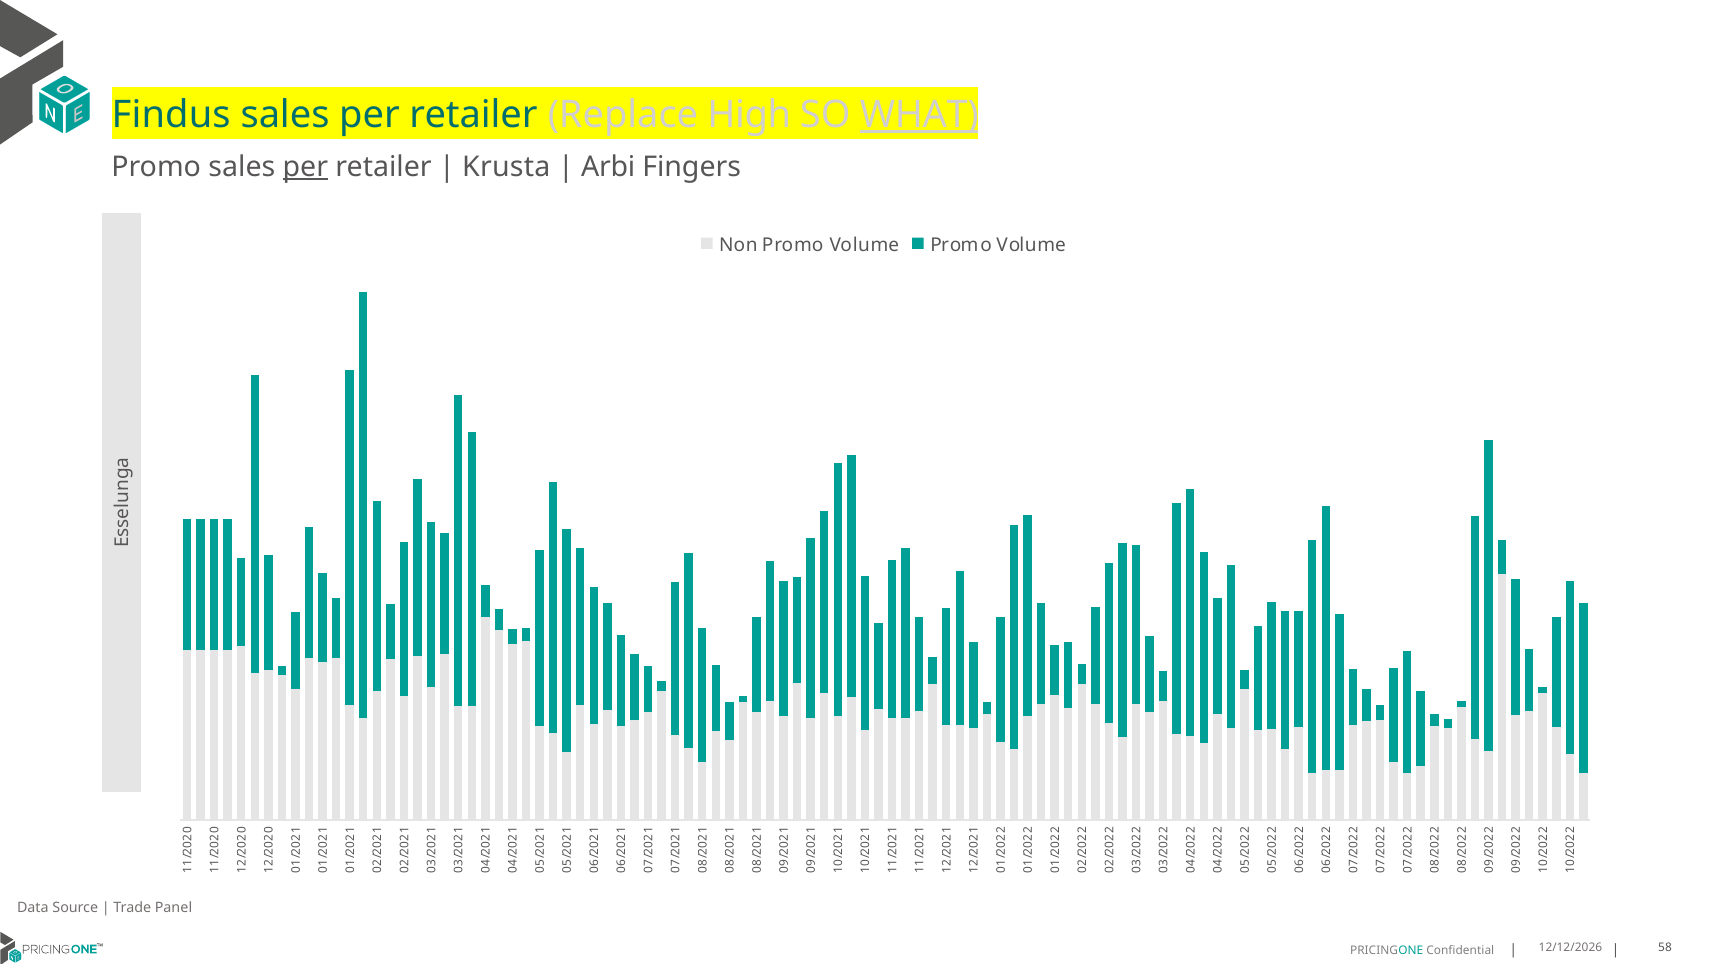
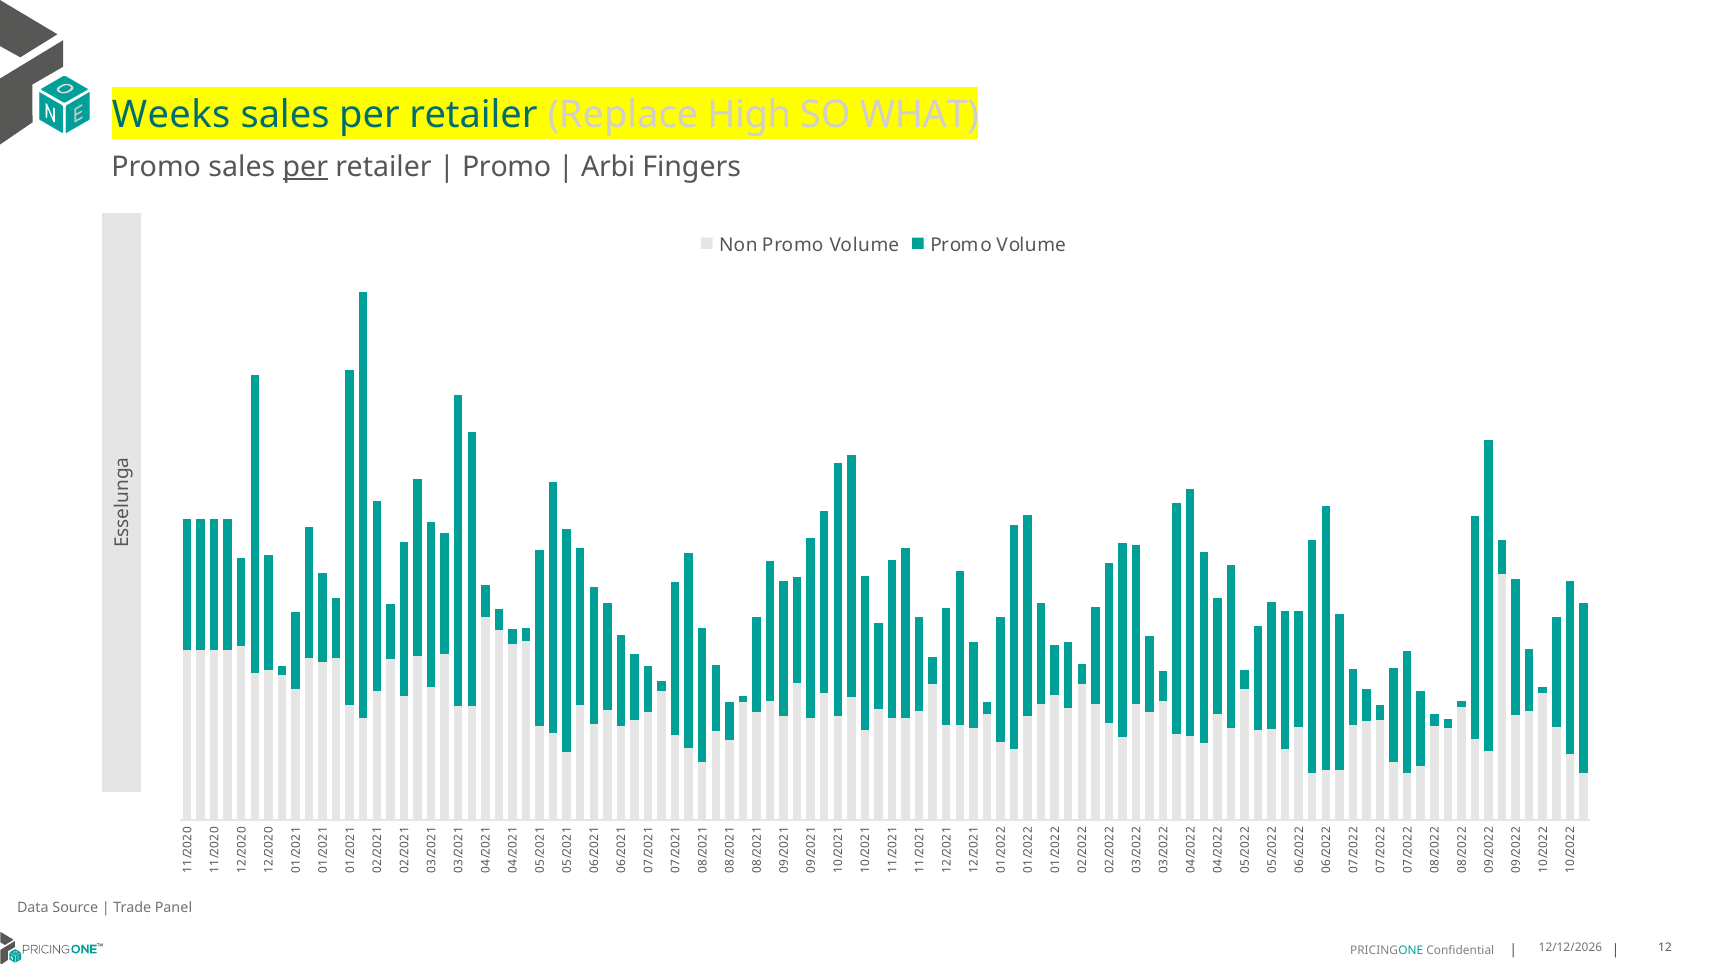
Findus: Findus -> Weeks
WHAT underline: present -> none
Krusta at (506, 167): Krusta -> Promo
58: 58 -> 12
